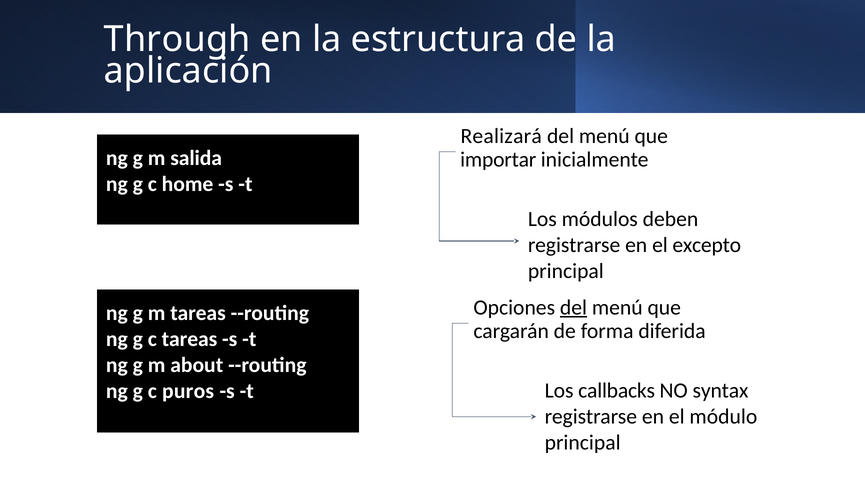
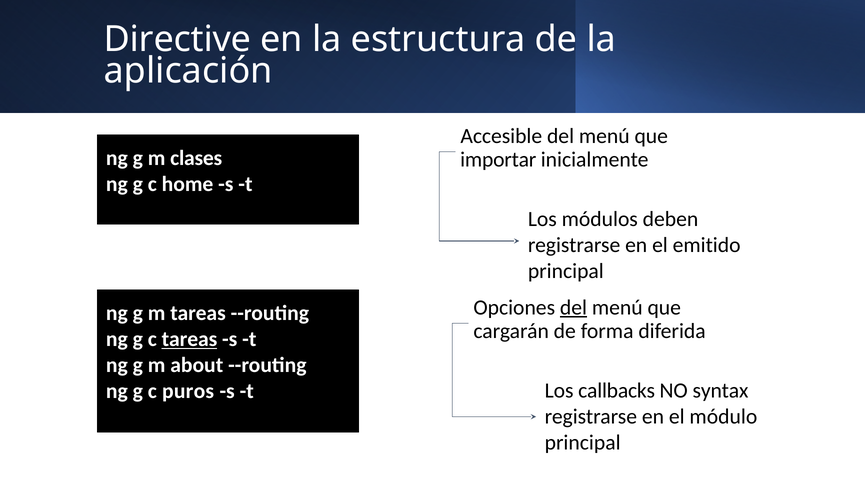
Through: Through -> Directive
Realizará: Realizará -> Accesible
salida: salida -> clases
excepto: excepto -> emitido
tareas at (189, 339) underline: none -> present
